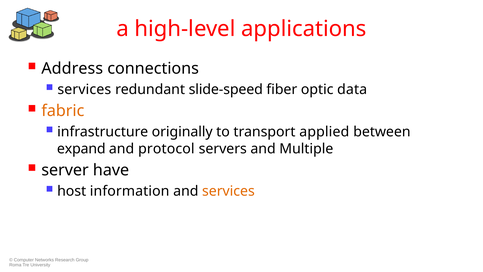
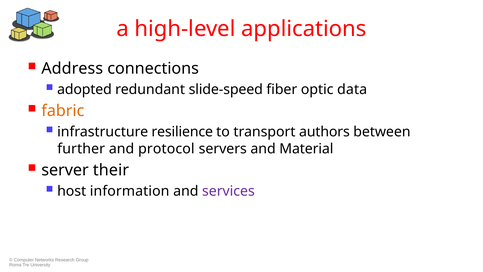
services at (84, 89): services -> adopted
originally: originally -> resilience
applied: applied -> authors
expand: expand -> further
Multiple: Multiple -> Material
have: have -> their
services at (228, 191) colour: orange -> purple
